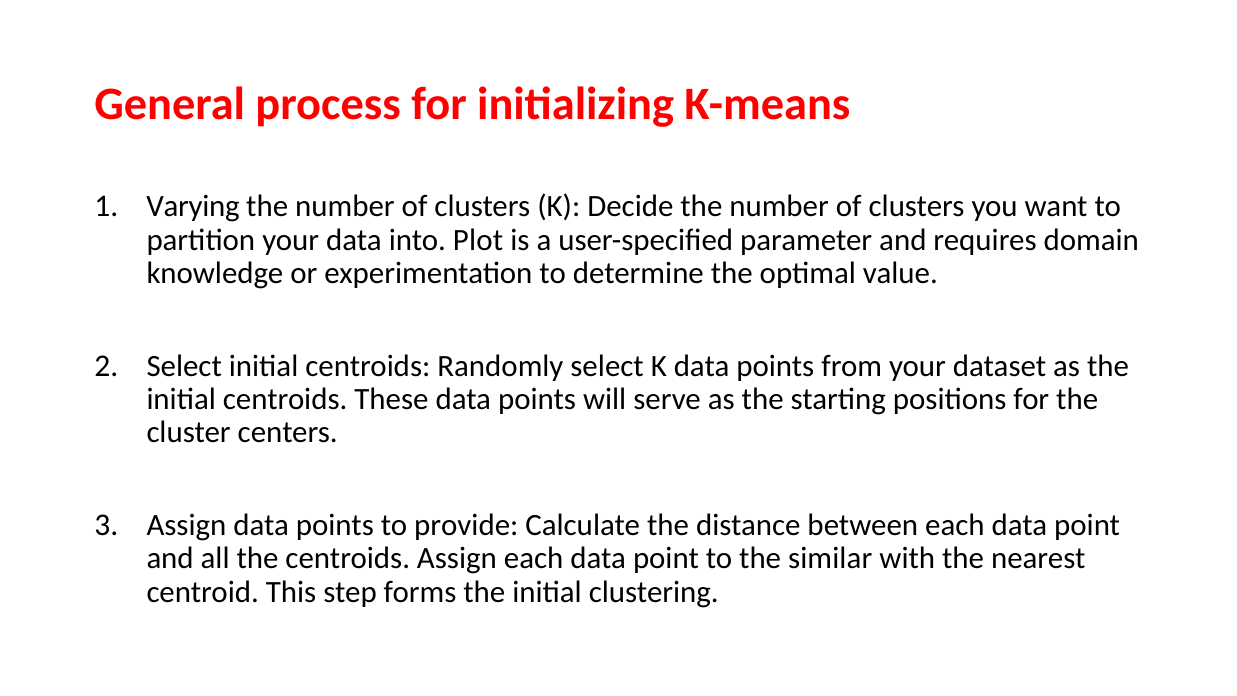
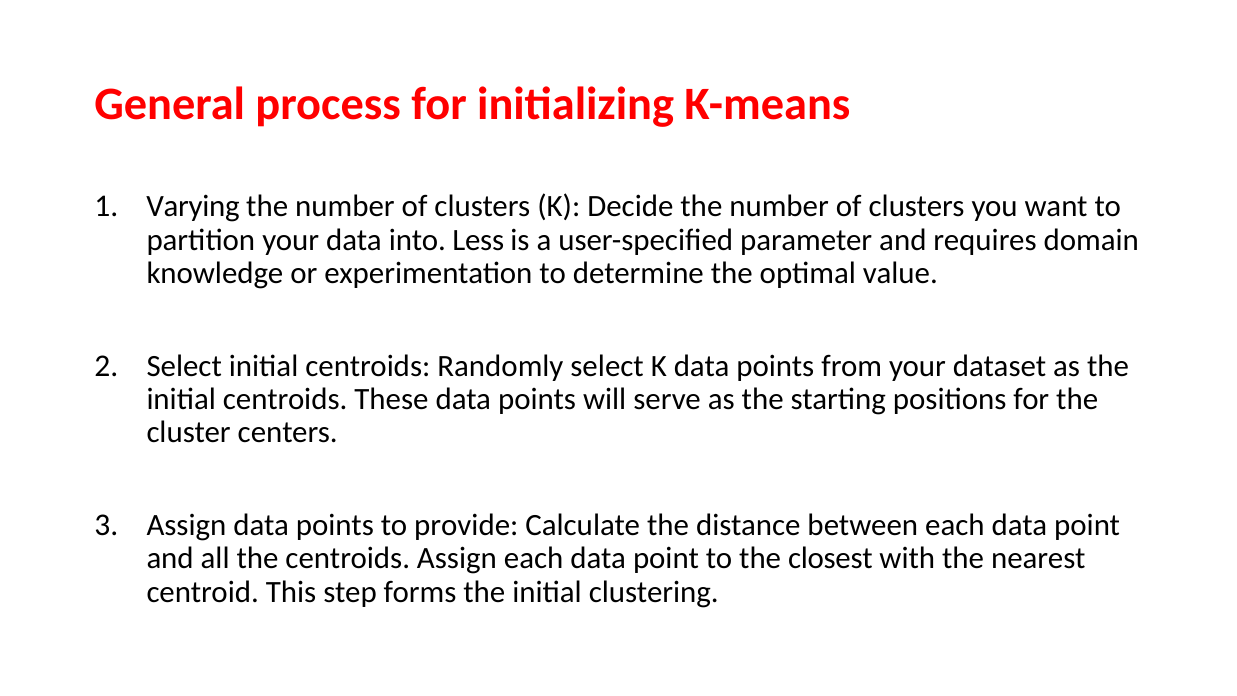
Plot: Plot -> Less
similar: similar -> closest
